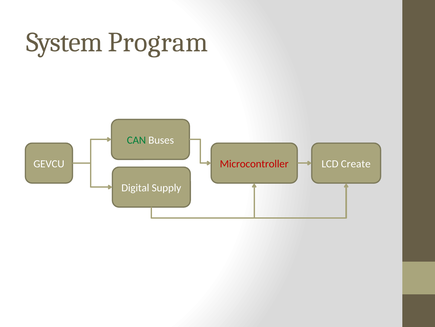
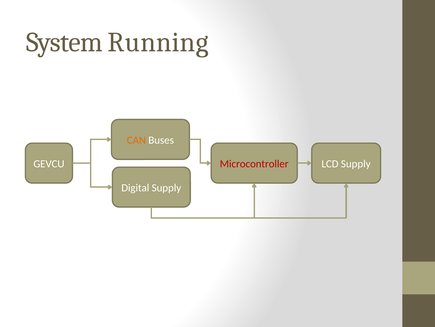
Program: Program -> Running
CAN colour: green -> orange
LCD Create: Create -> Supply
